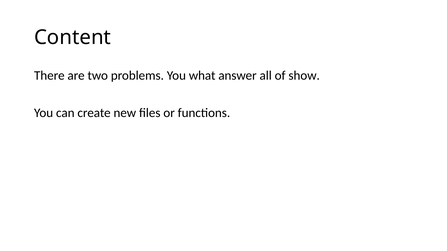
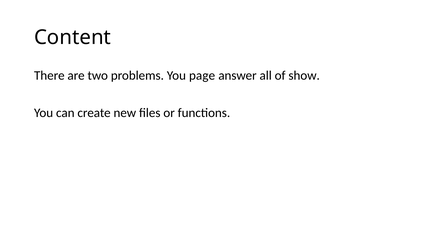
what: what -> page
